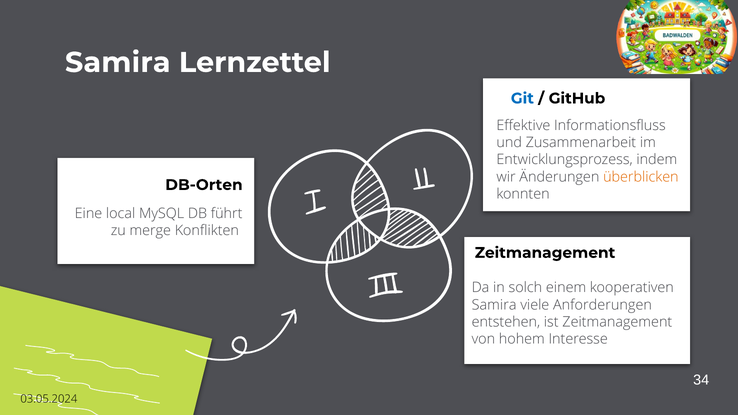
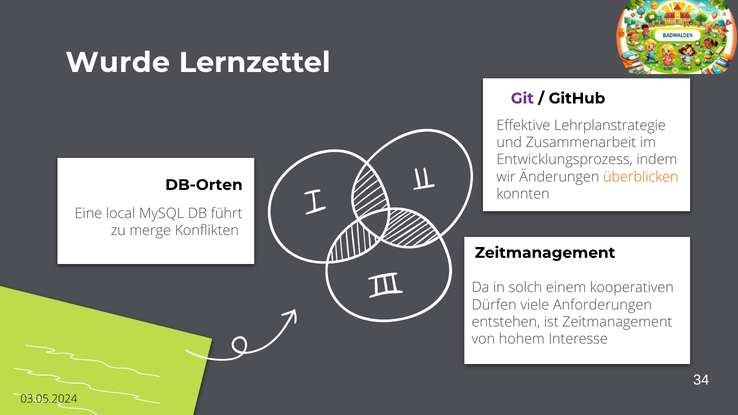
Samira at (118, 63): Samira -> Wurde
Git colour: blue -> purple
Informationsfluss: Informationsfluss -> Lehrplanstrategie
Samira at (494, 305): Samira -> Dürfen
